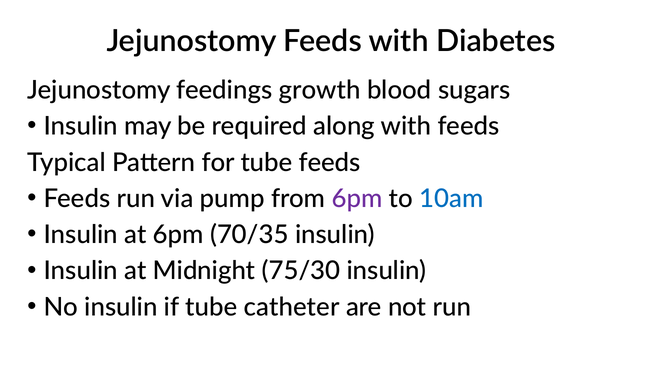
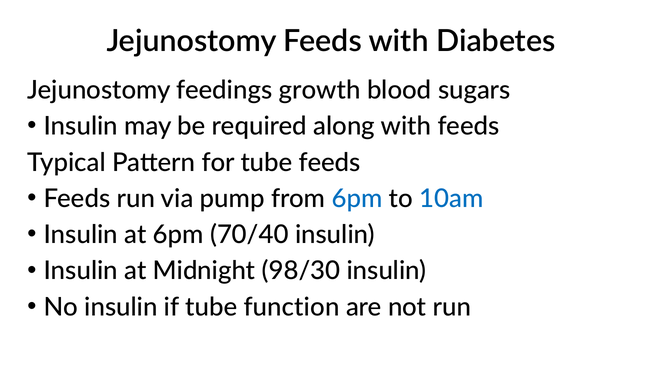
6pm at (357, 199) colour: purple -> blue
70/35: 70/35 -> 70/40
75/30: 75/30 -> 98/30
catheter: catheter -> function
